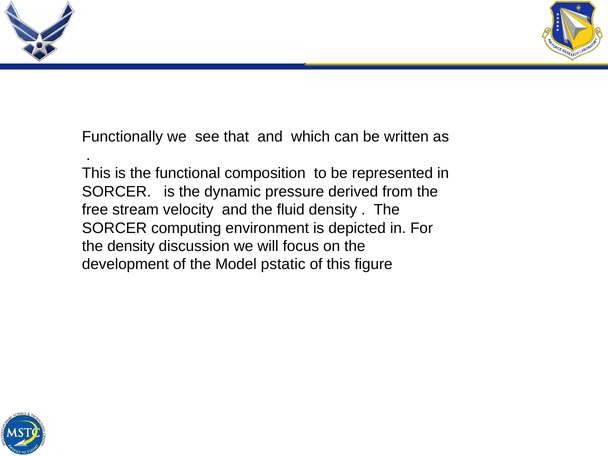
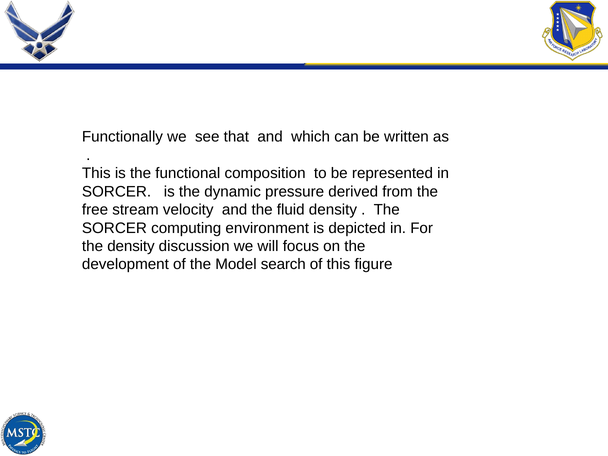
pstatic: pstatic -> search
